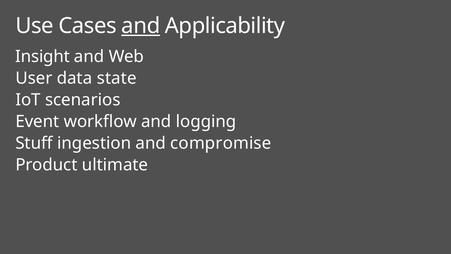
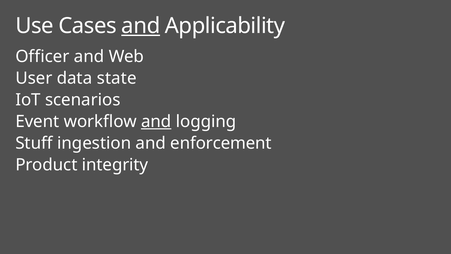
Insight: Insight -> Officer
and at (156, 121) underline: none -> present
compromise: compromise -> enforcement
ultimate: ultimate -> integrity
